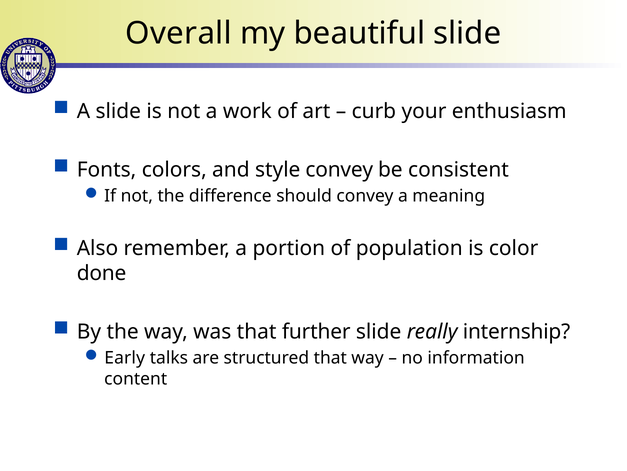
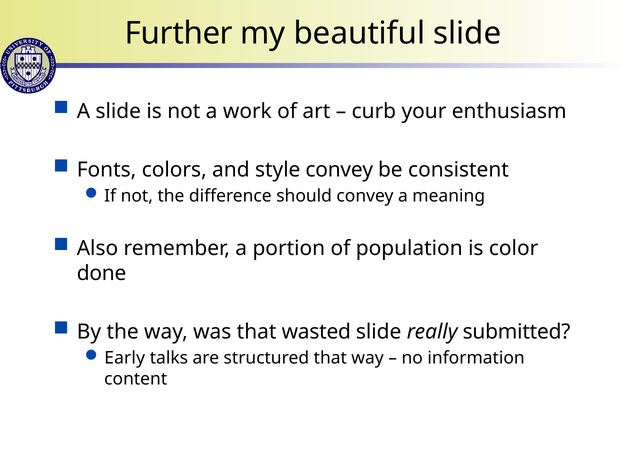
Overall: Overall -> Further
further: further -> wasted
internship: internship -> submitted
